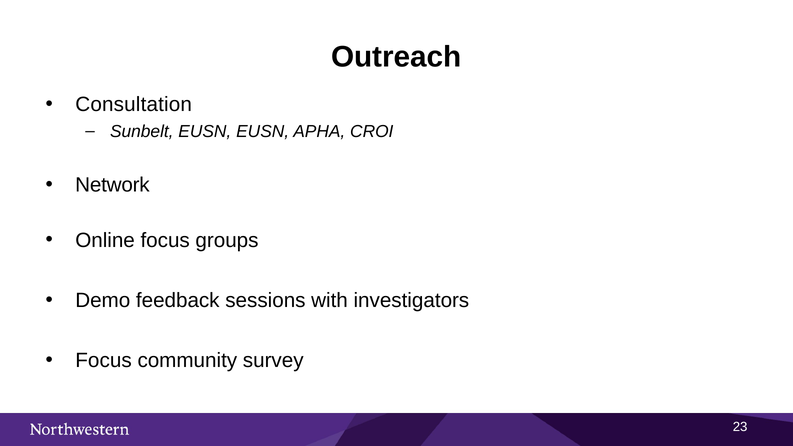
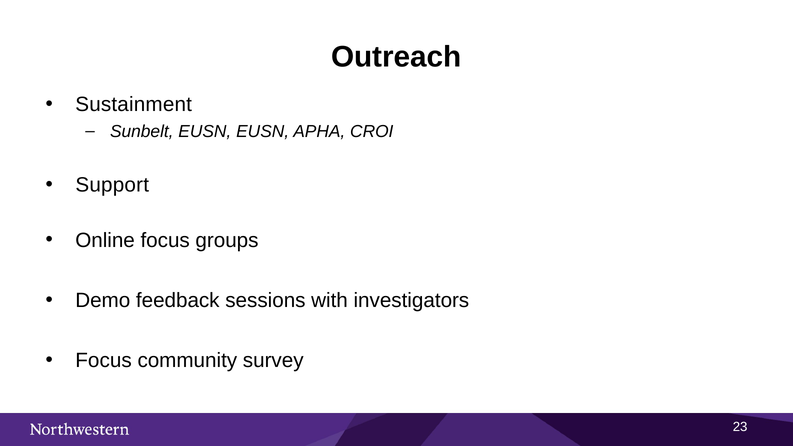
Consultation: Consultation -> Sustainment
Network: Network -> Support
